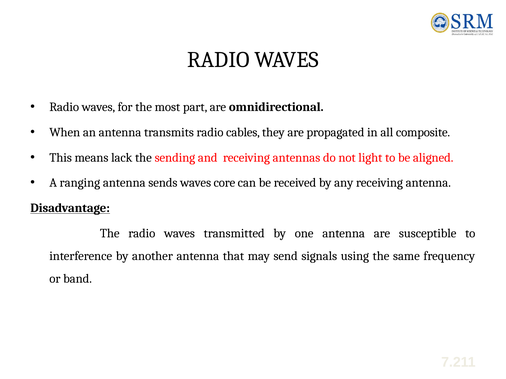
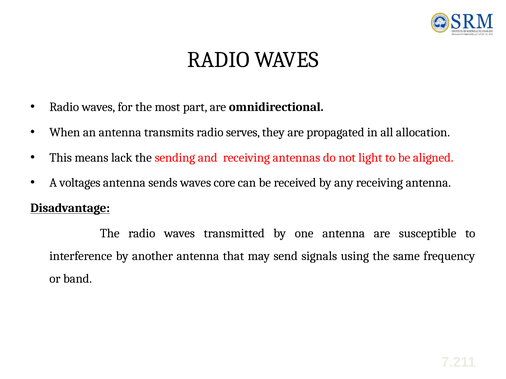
cables: cables -> serves
composite: composite -> allocation
ranging: ranging -> voltages
